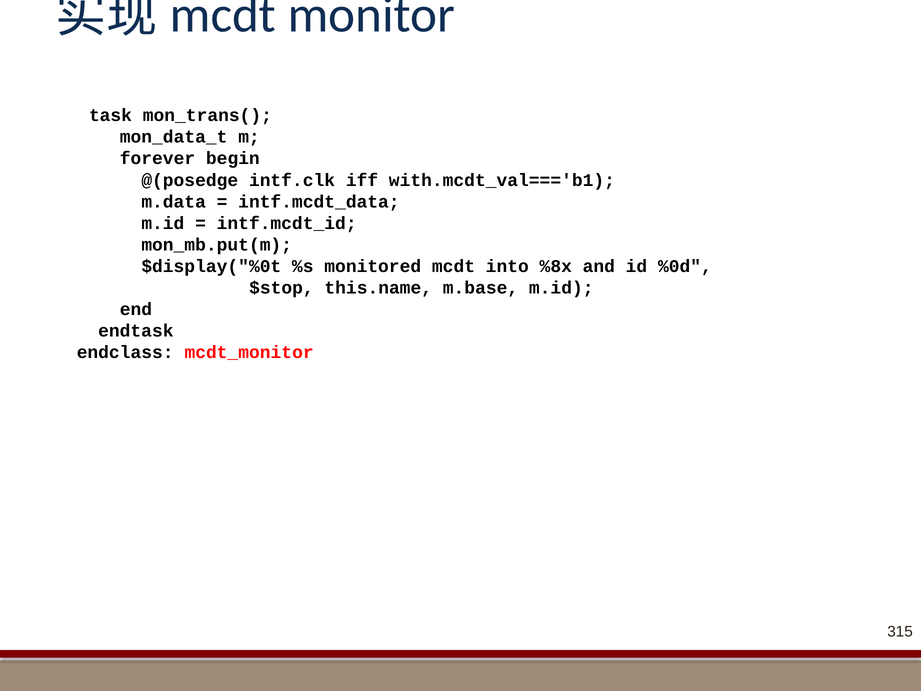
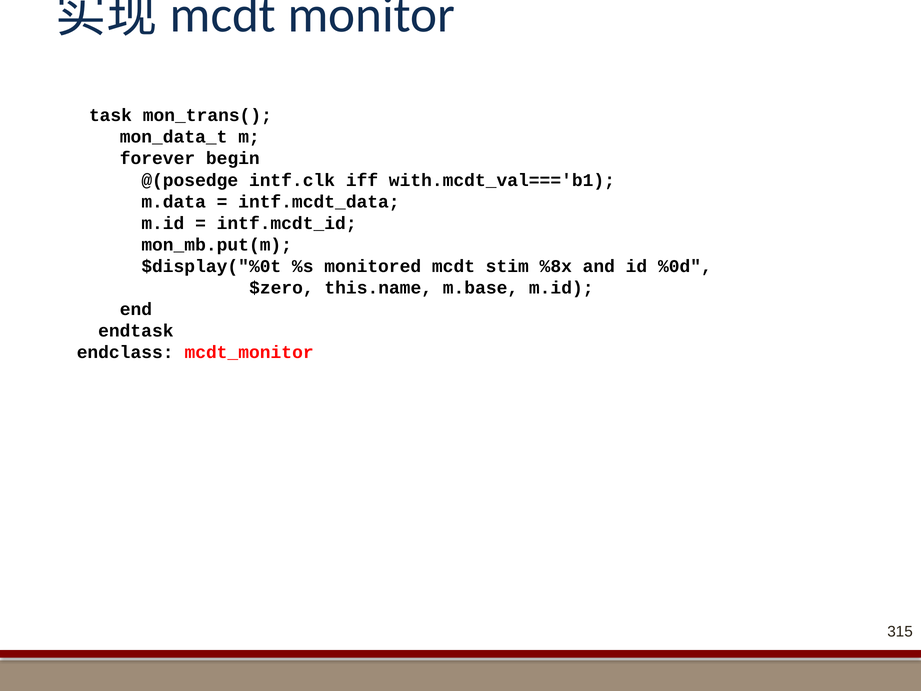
into: into -> stim
$stop: $stop -> $zero
